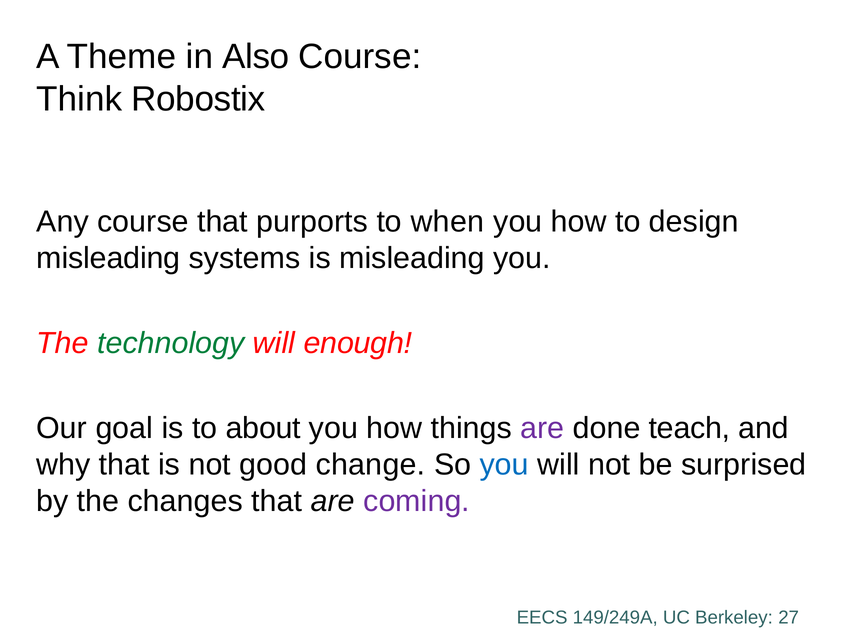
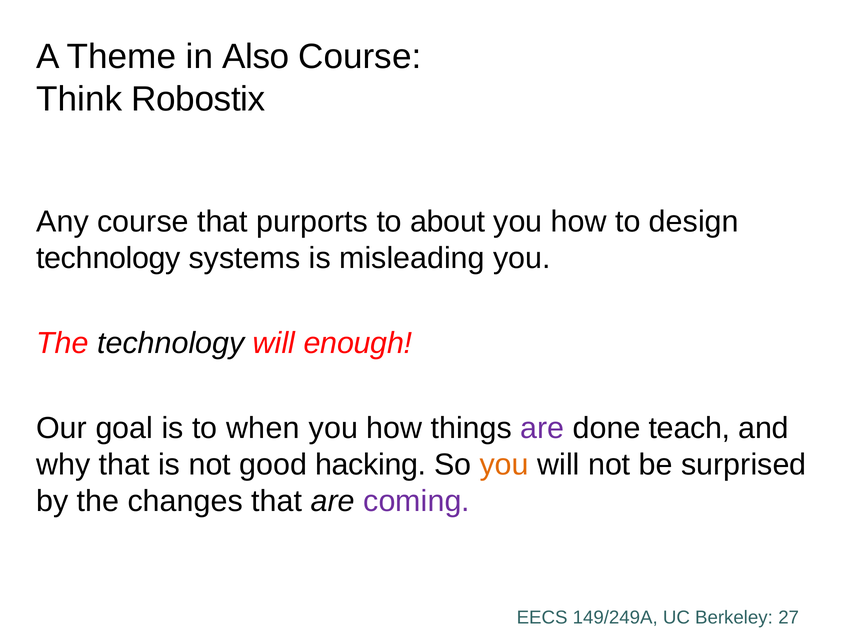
when: when -> about
misleading at (108, 258): misleading -> technology
technology at (171, 343) colour: green -> black
about: about -> when
change: change -> hacking
you at (504, 465) colour: blue -> orange
